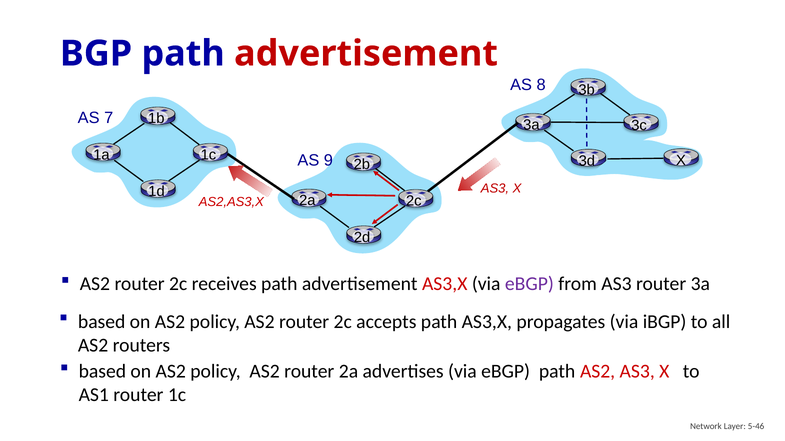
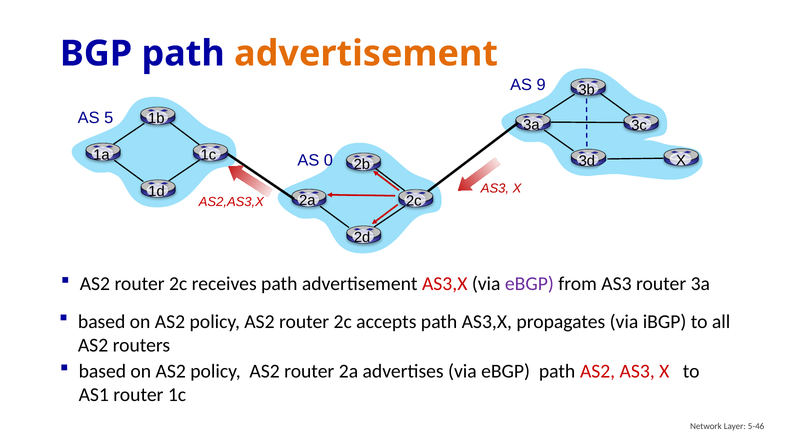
advertisement at (366, 54) colour: red -> orange
8: 8 -> 9
7: 7 -> 5
9: 9 -> 0
